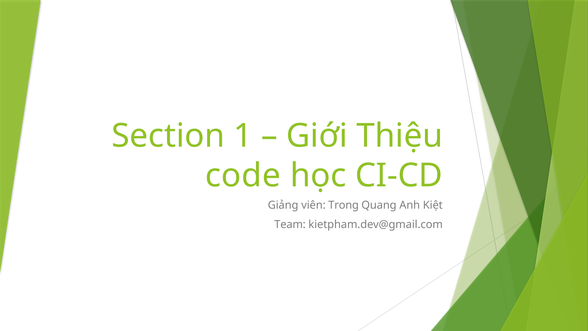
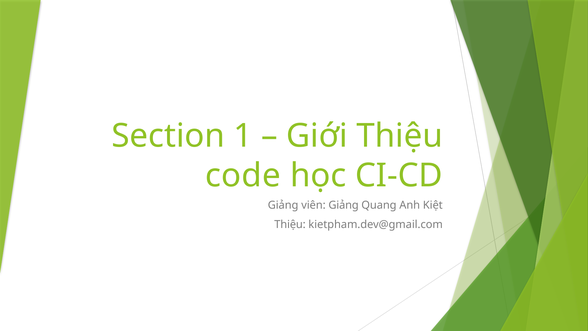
viên Trong: Trong -> Giảng
Team at (290, 224): Team -> Thiệu
